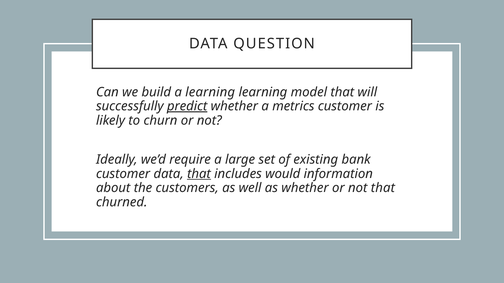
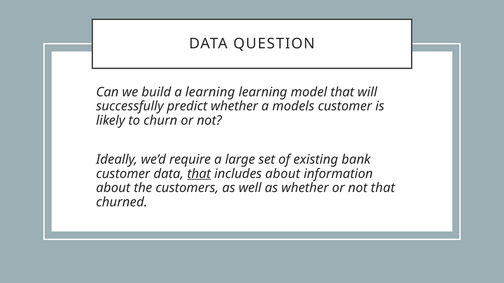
predict underline: present -> none
metrics: metrics -> models
includes would: would -> about
